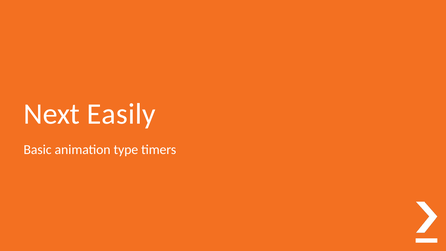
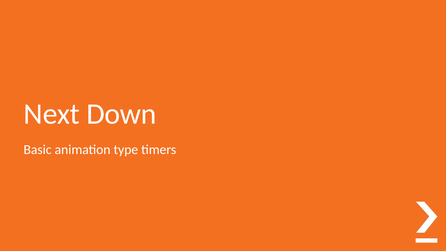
Easily: Easily -> Down
